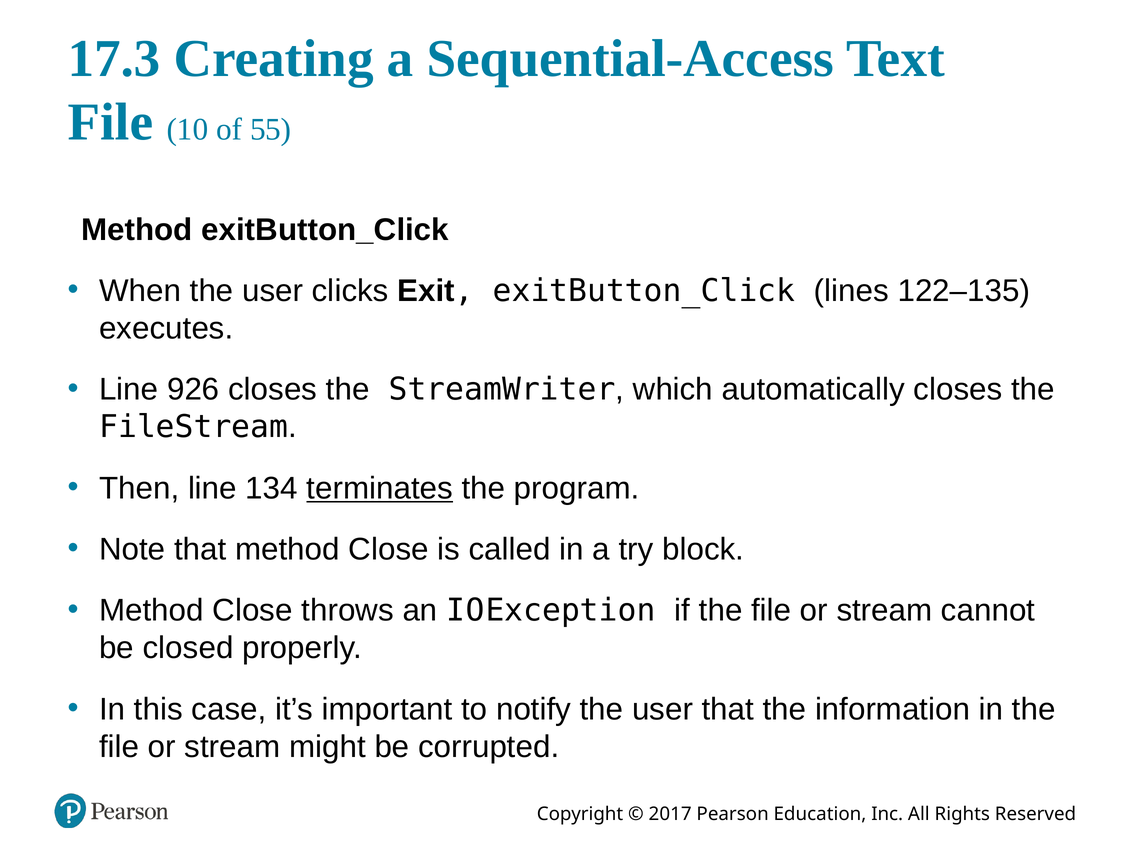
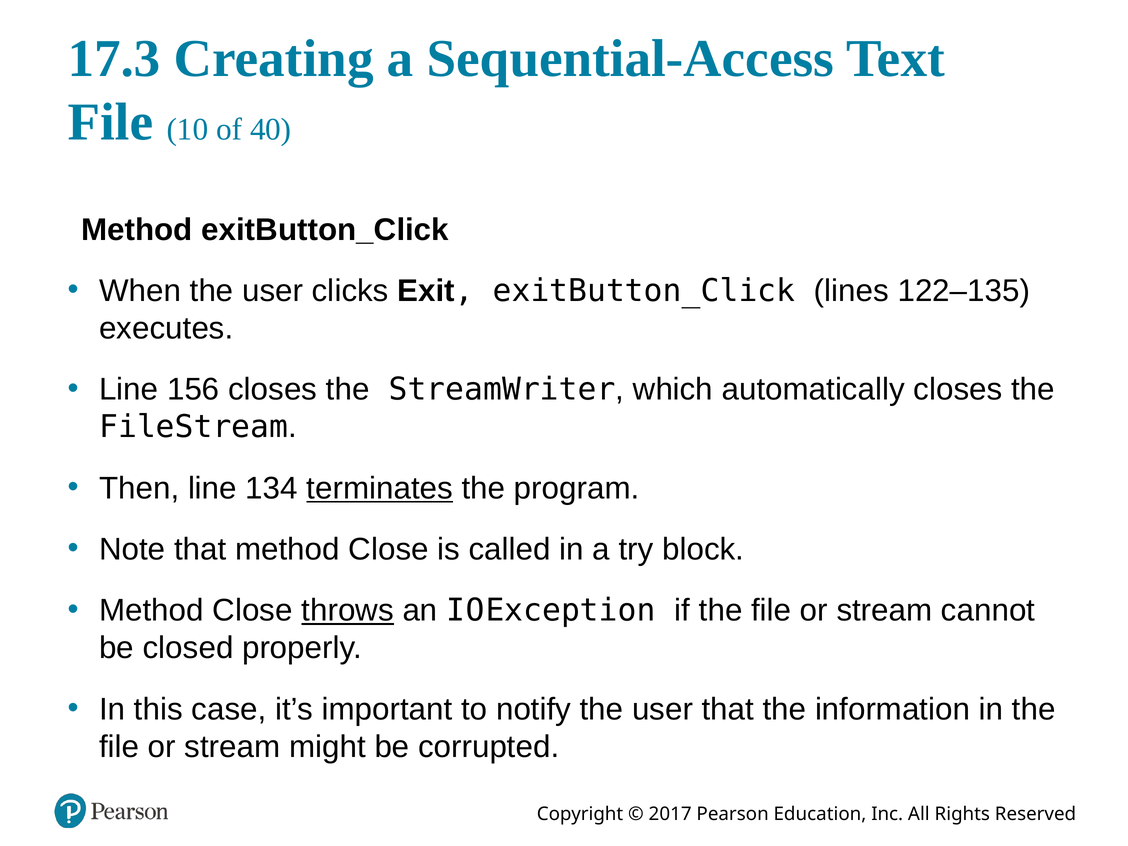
55: 55 -> 40
926: 926 -> 156
throws underline: none -> present
